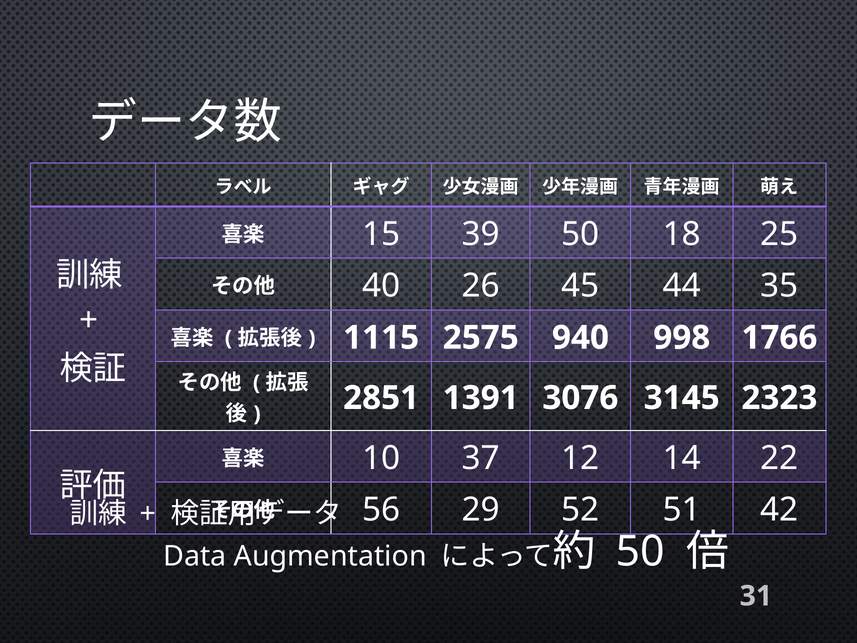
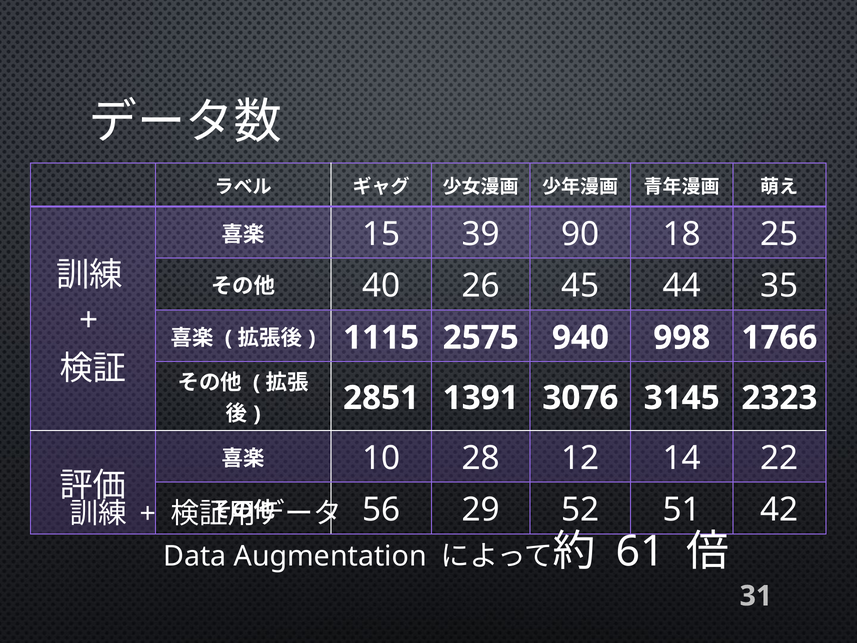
39 50: 50 -> 90
37: 37 -> 28
50 at (640, 551): 50 -> 61
